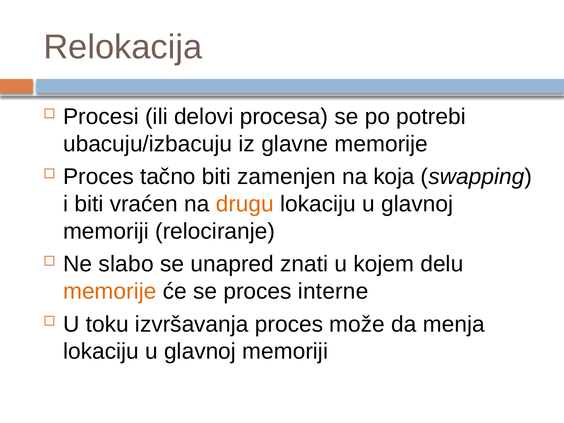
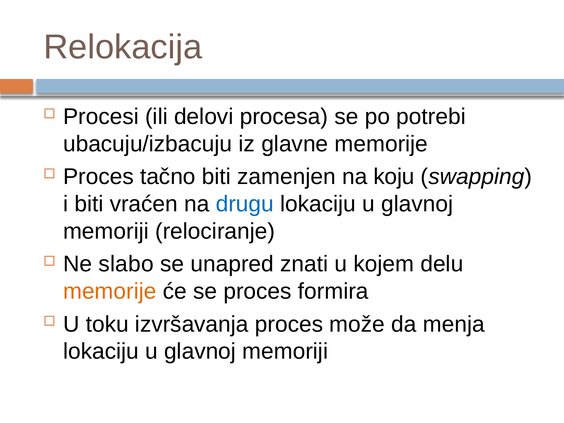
koja: koja -> koju
drugu colour: orange -> blue
interne: interne -> formira
